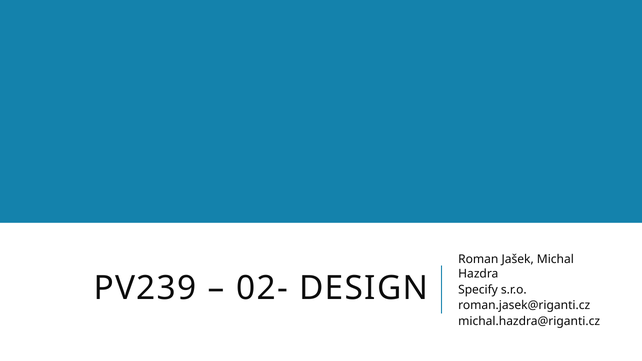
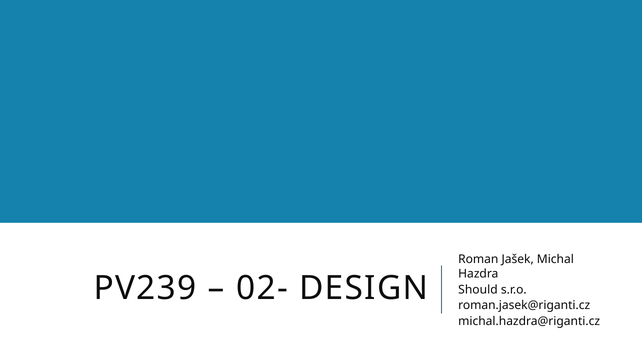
Specify: Specify -> Should
